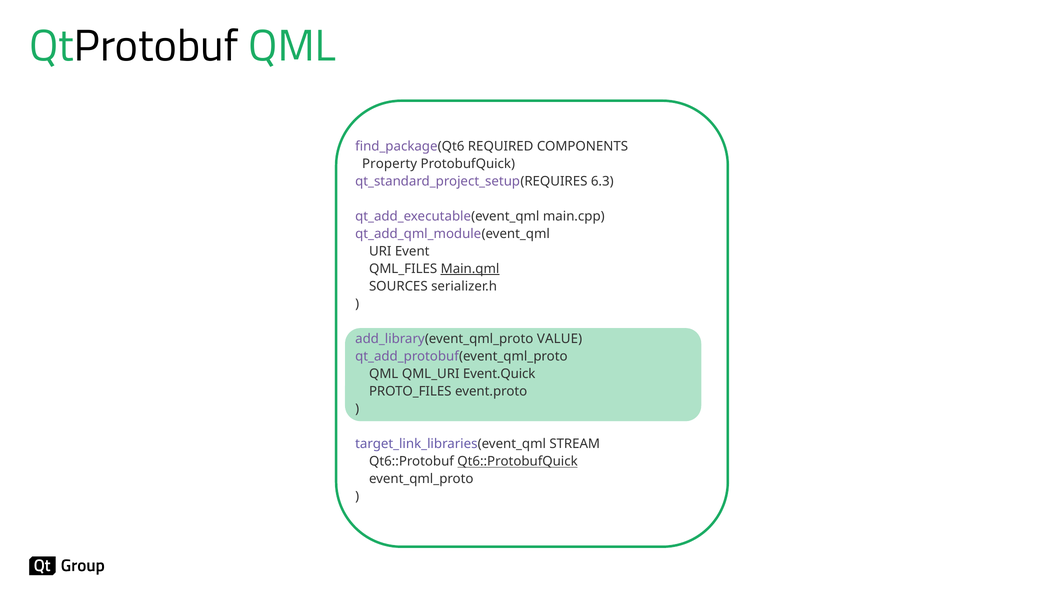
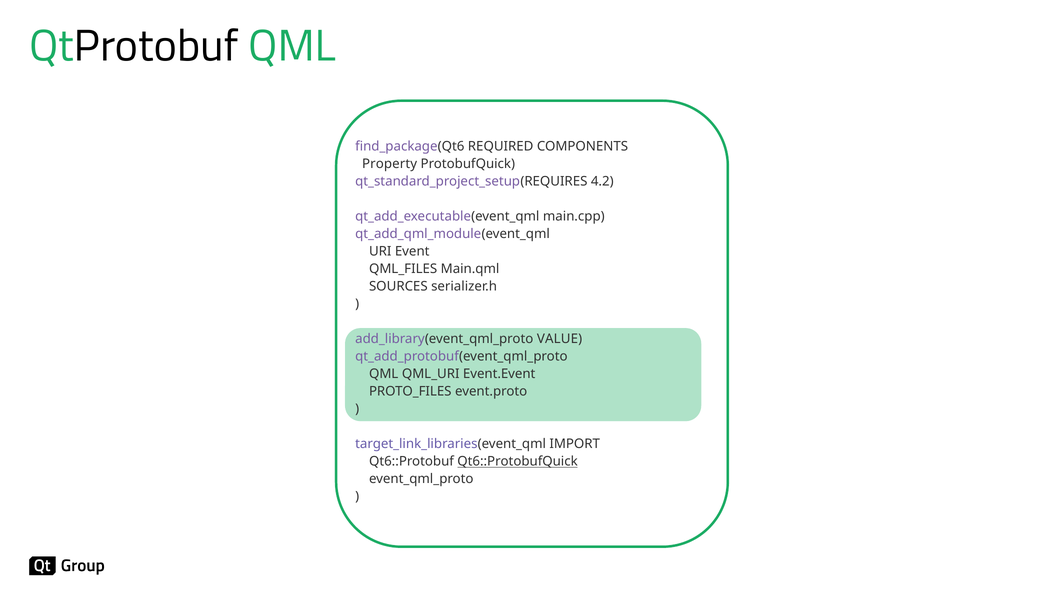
6.3: 6.3 -> 4.2
Main.qml underline: present -> none
Event.Quick: Event.Quick -> Event.Event
STREAM: STREAM -> IMPORT
